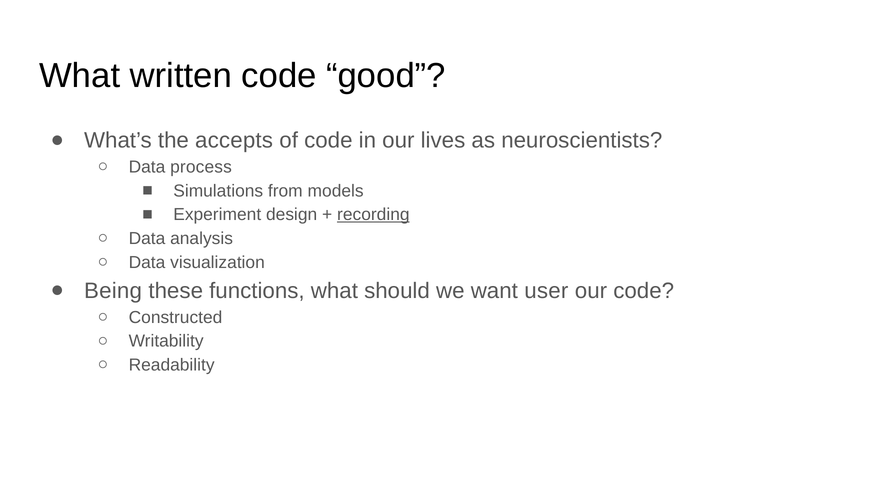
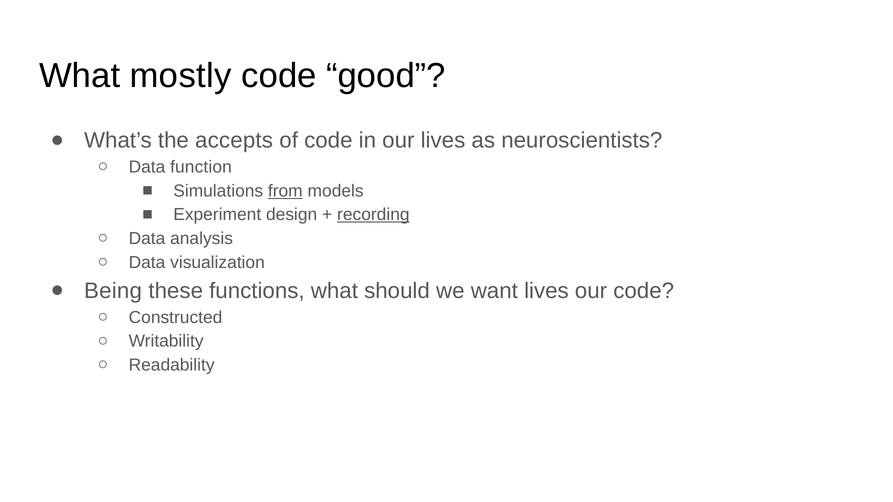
written: written -> mostly
process: process -> function
from underline: none -> present
want user: user -> lives
